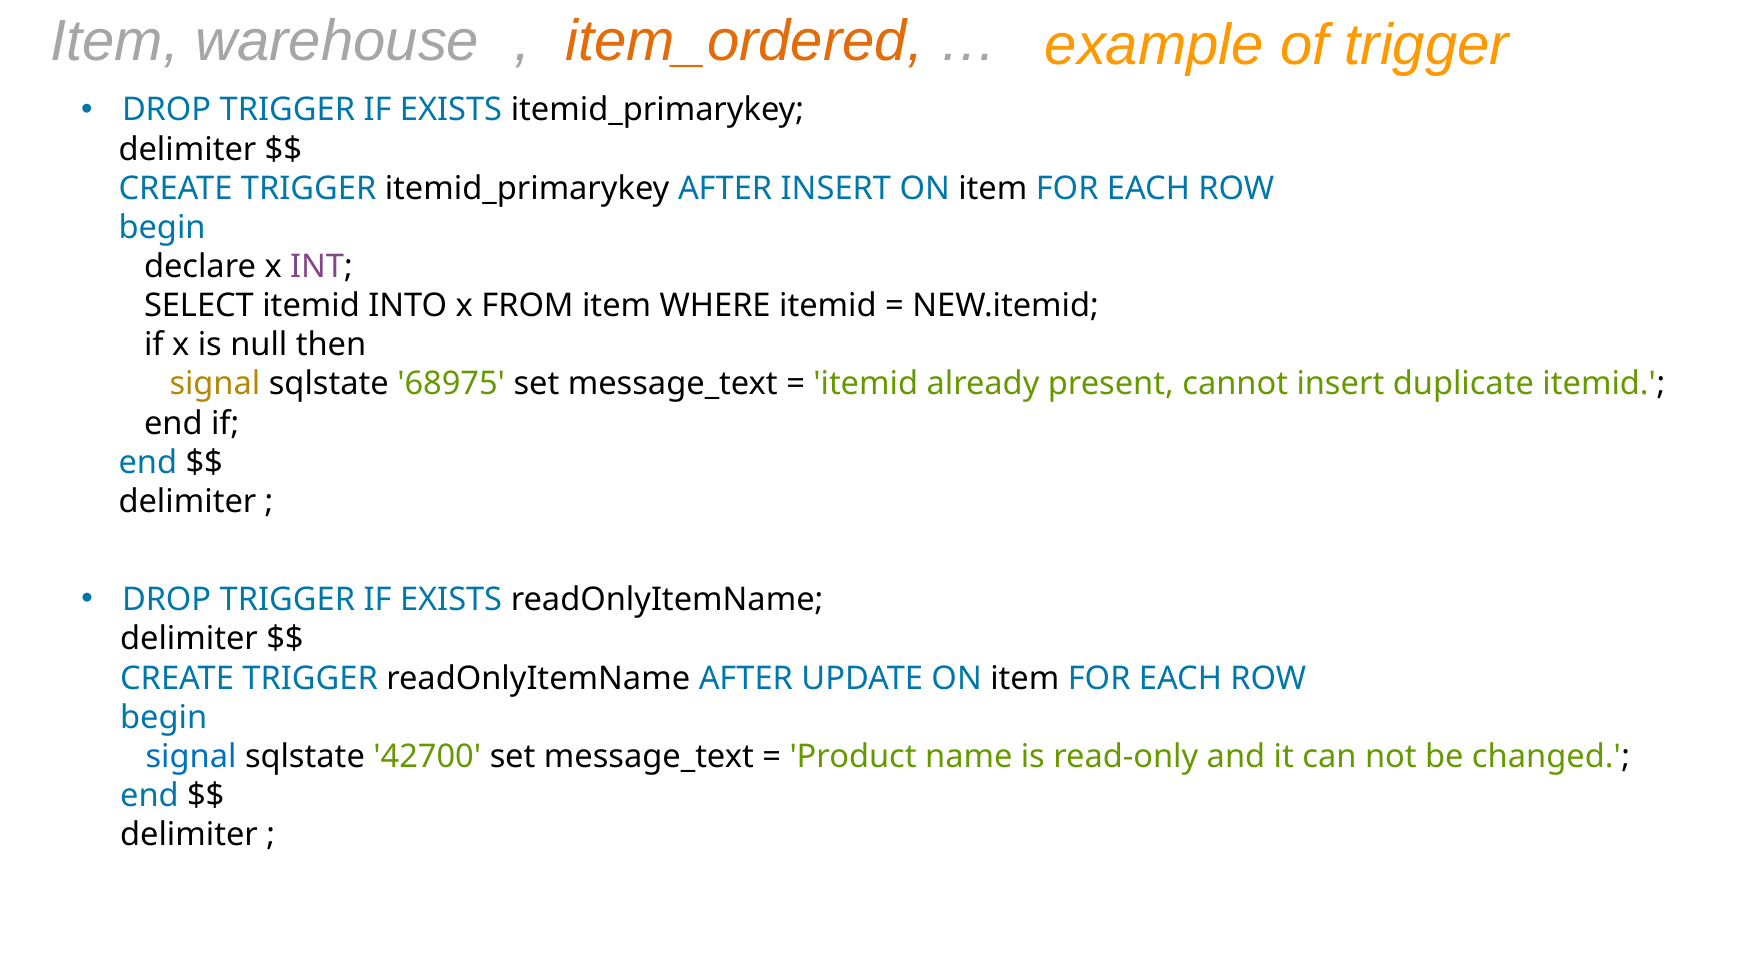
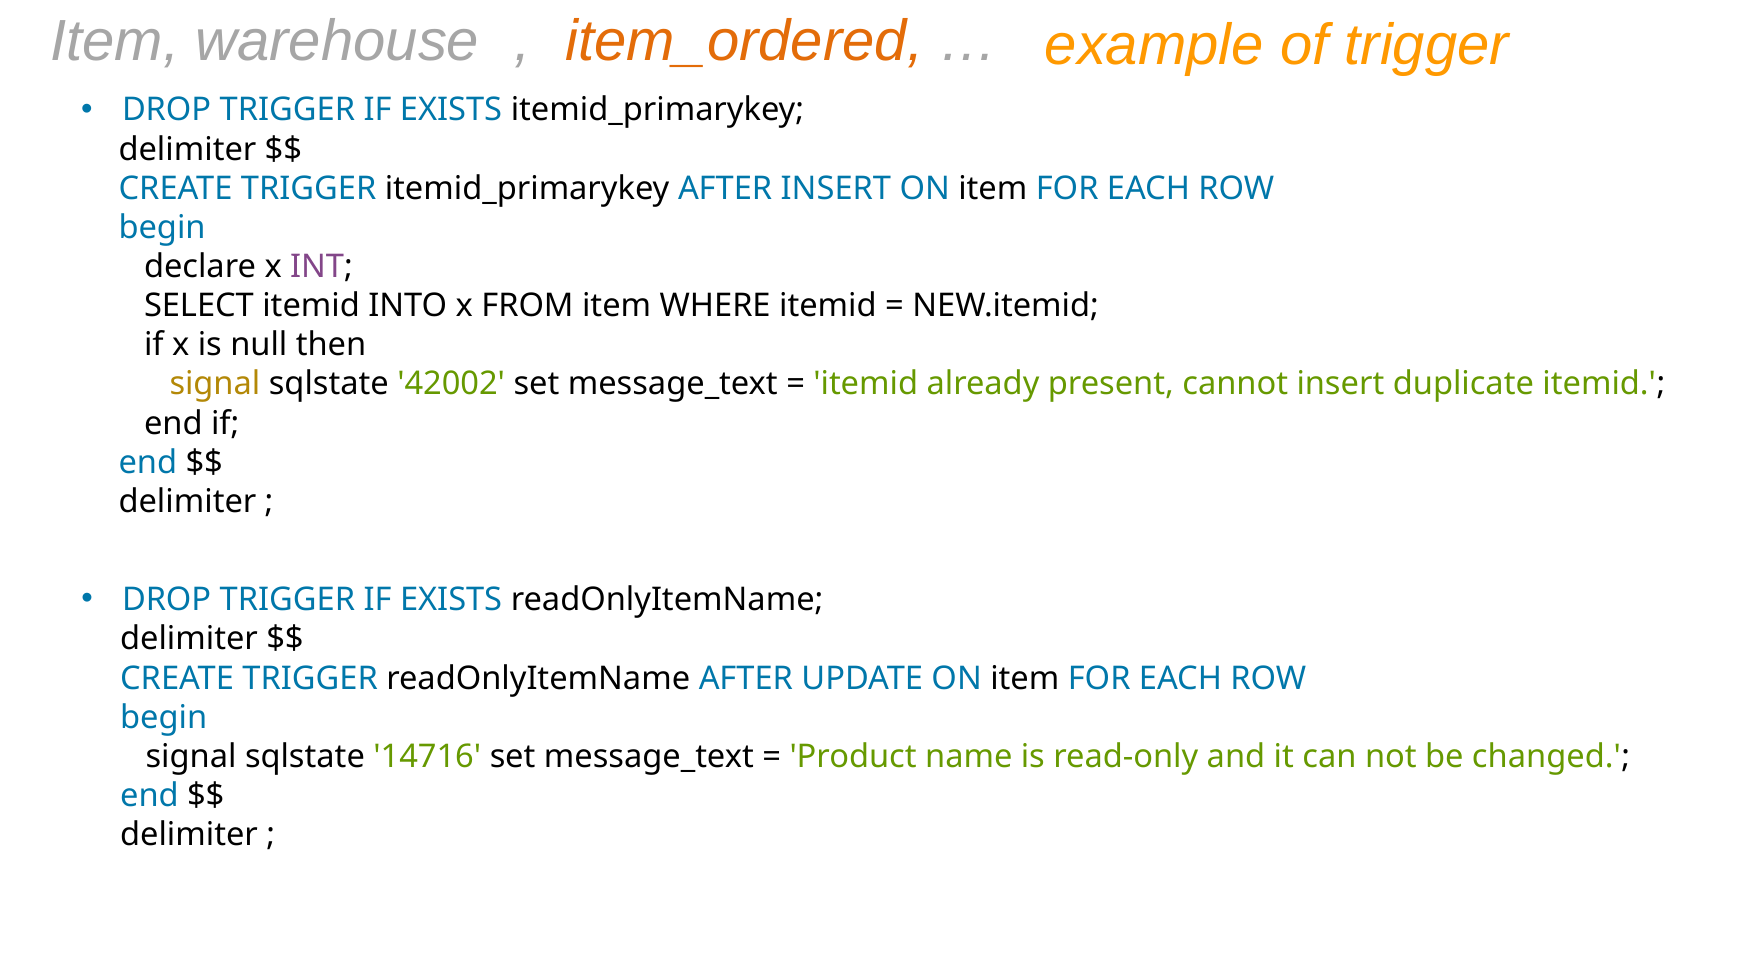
68975: 68975 -> 42002
signal at (191, 756) colour: blue -> black
42700: 42700 -> 14716
